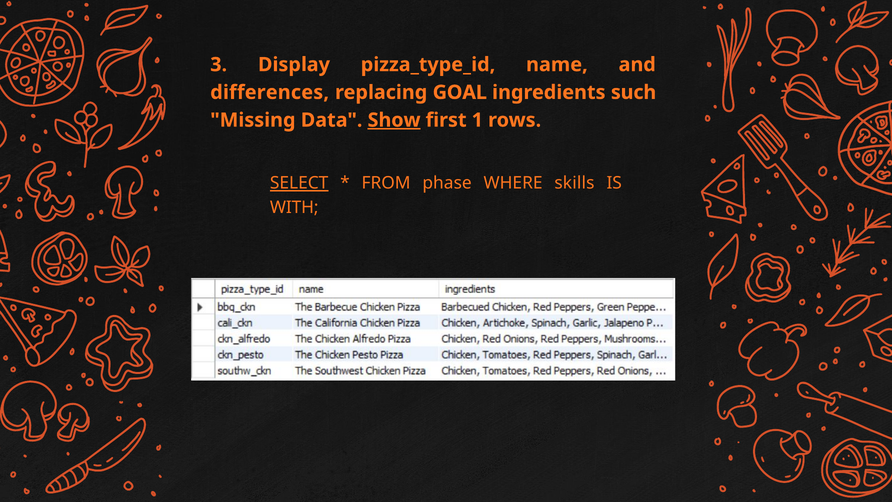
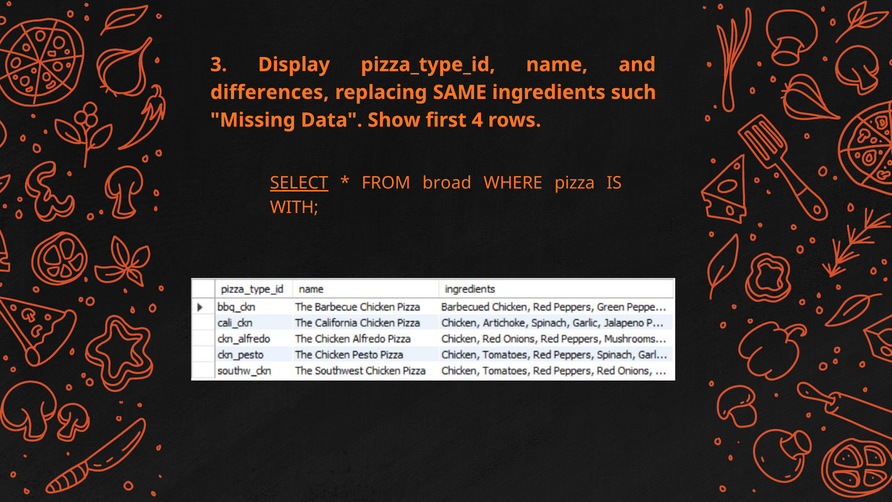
GOAL: GOAL -> SAME
Show underline: present -> none
1: 1 -> 4
phase: phase -> broad
skills: skills -> pizza
